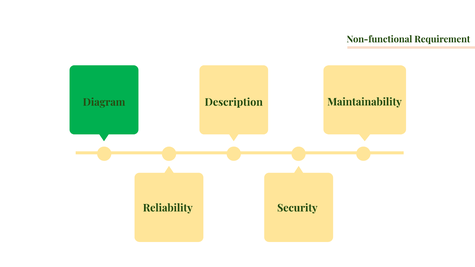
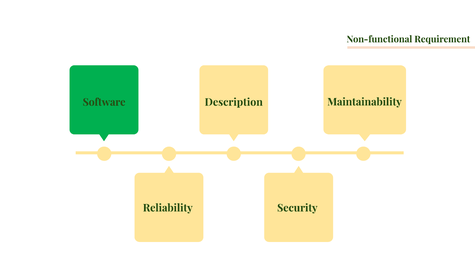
Diagram: Diagram -> Software
